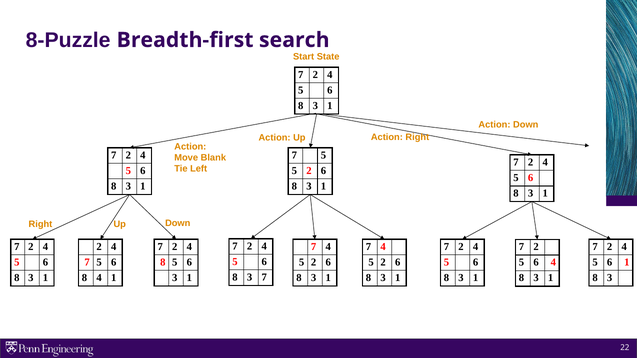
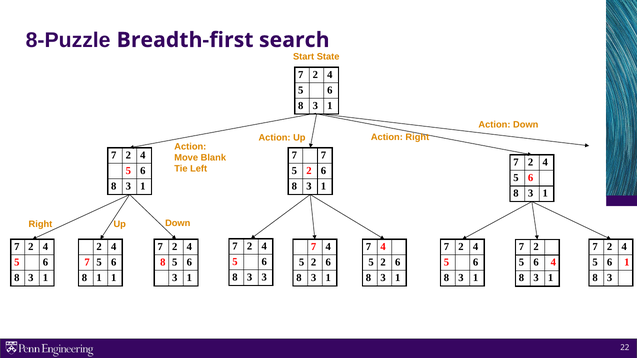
5 at (324, 155): 5 -> 7
7 at (264, 278): 7 -> 3
8 4: 4 -> 1
